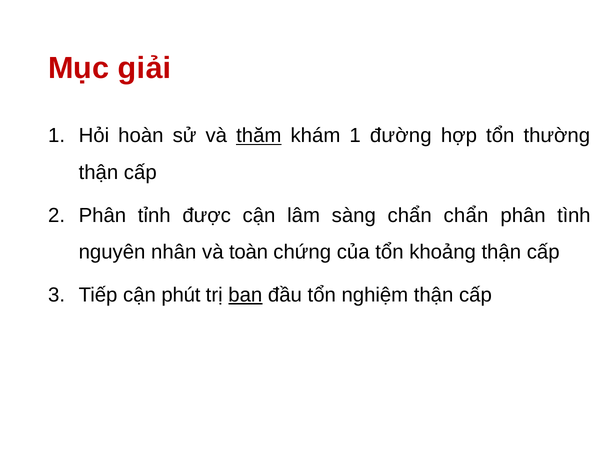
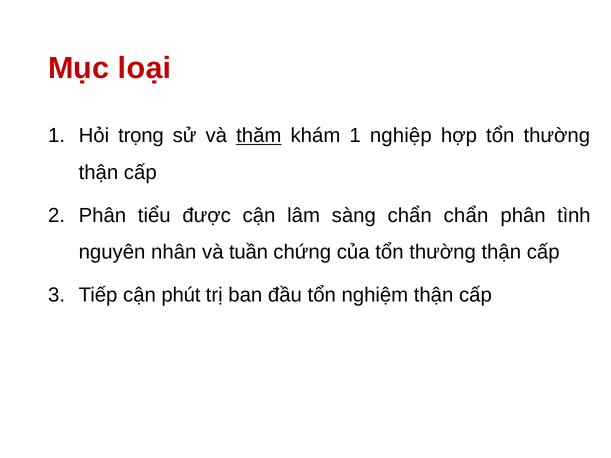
giải: giải -> loại
hoàn: hoàn -> trọng
đường: đường -> nghiệp
tỉnh: tỉnh -> tiểu
toàn: toàn -> tuần
của tổn khoảng: khoảng -> thường
ban underline: present -> none
